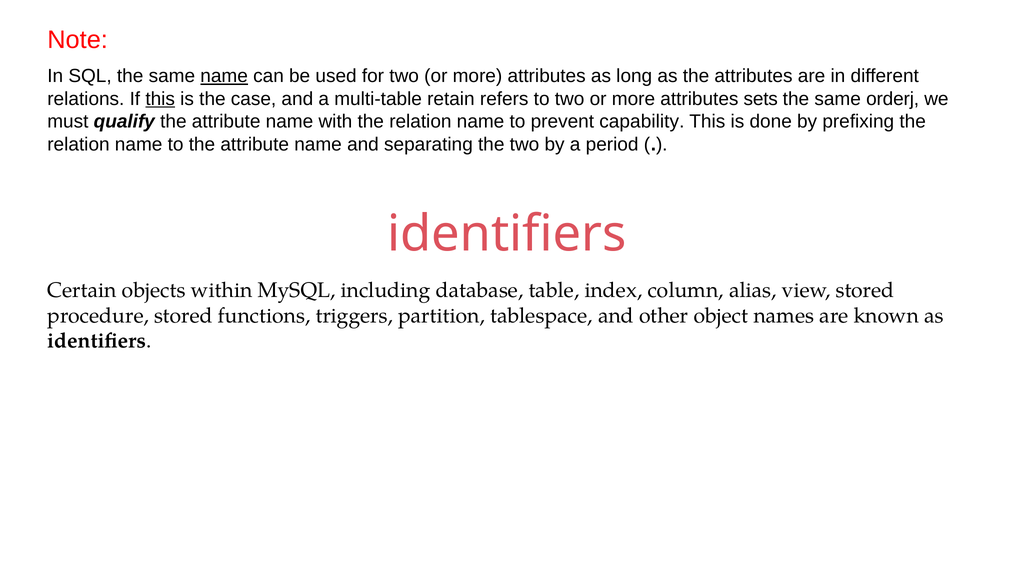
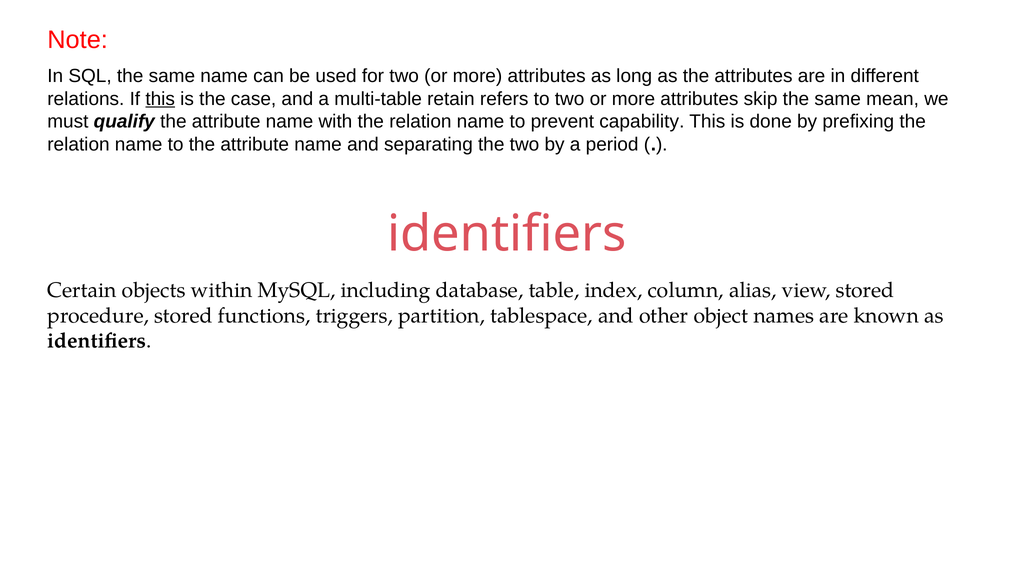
name at (224, 76) underline: present -> none
sets: sets -> skip
orderj: orderj -> mean
